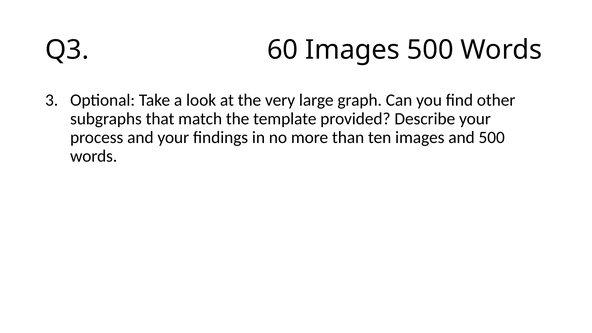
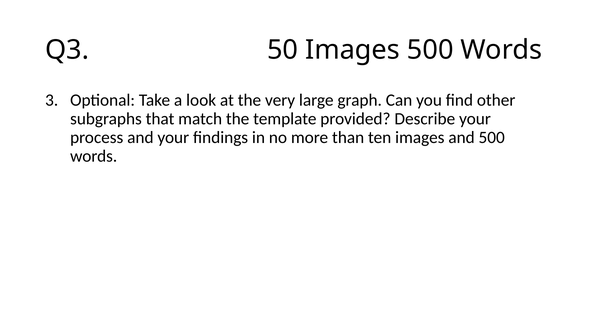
60: 60 -> 50
